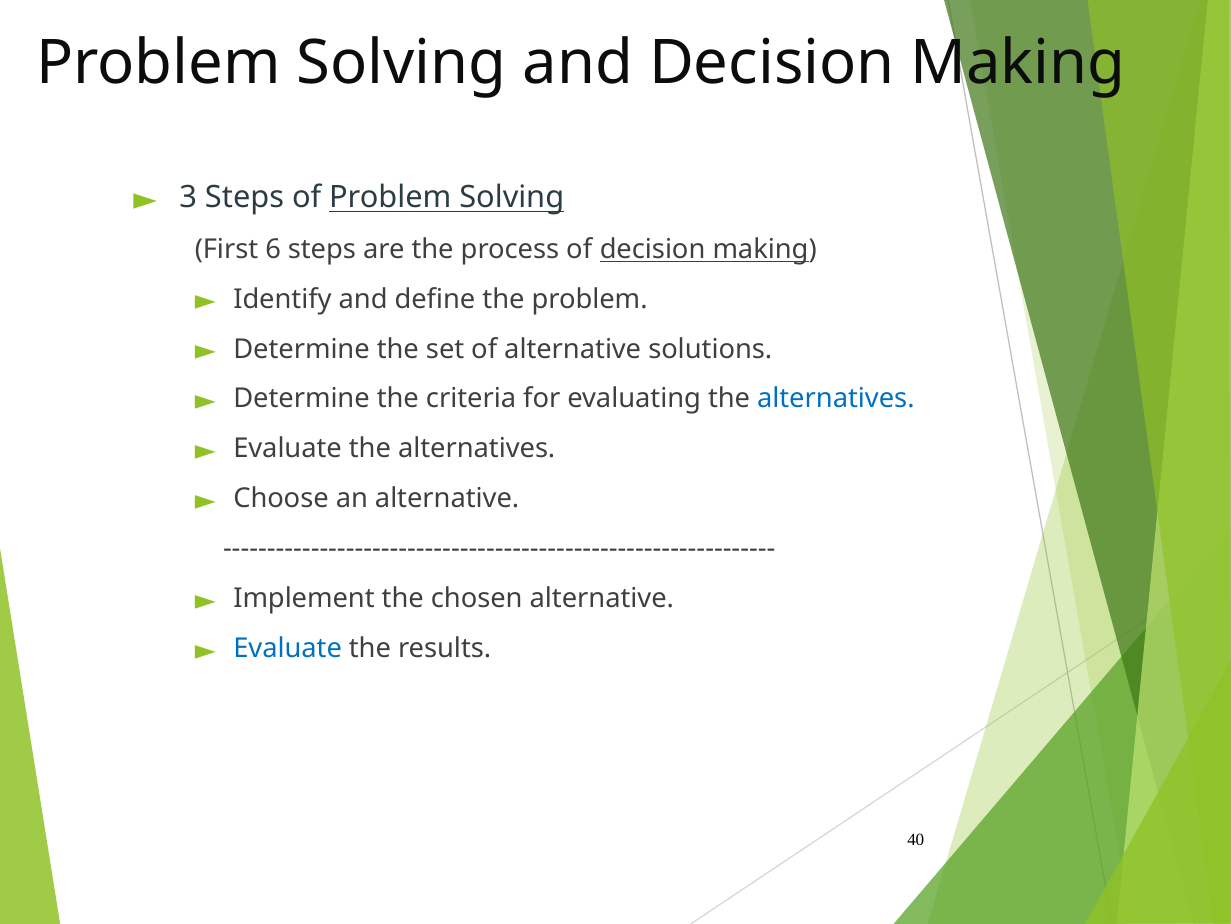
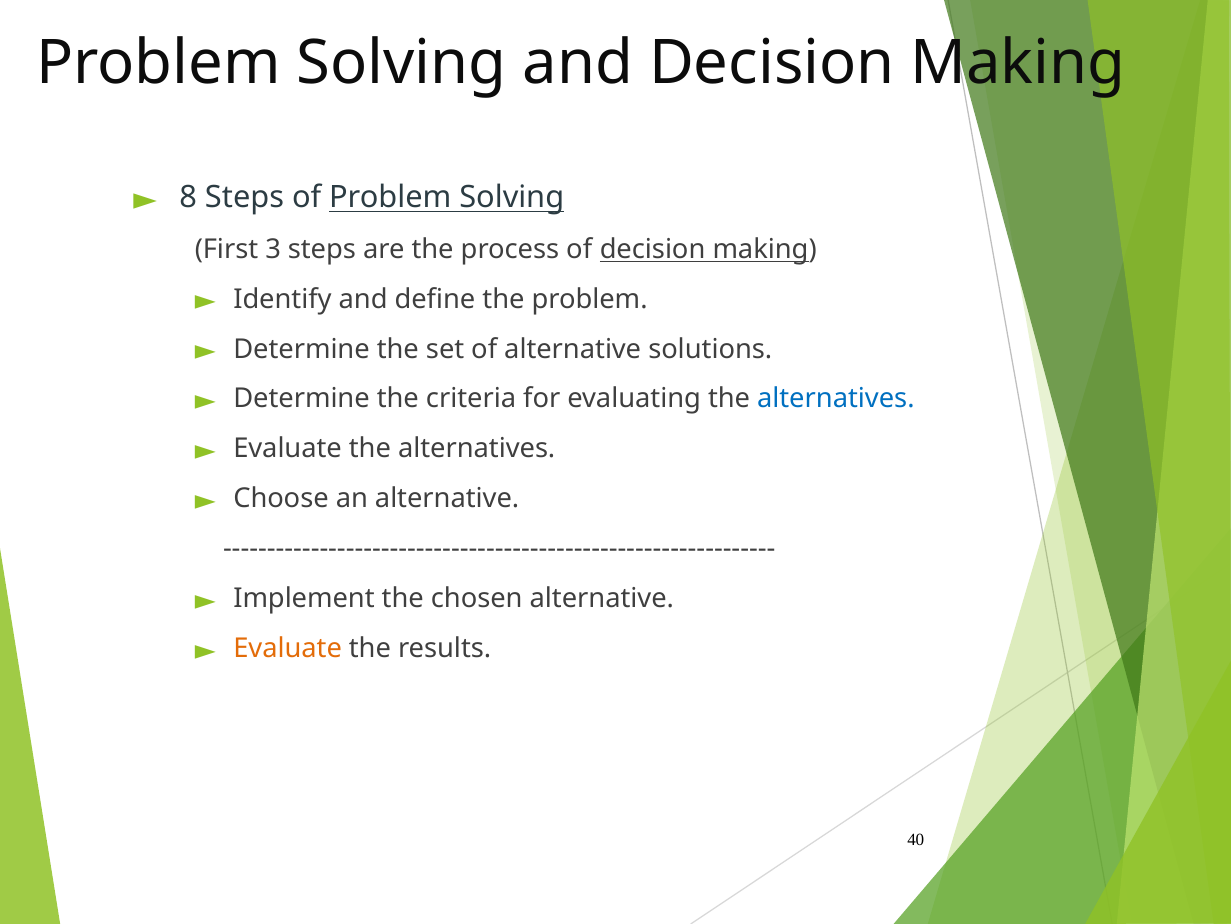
3: 3 -> 8
6: 6 -> 3
Evaluate at (288, 648) colour: blue -> orange
